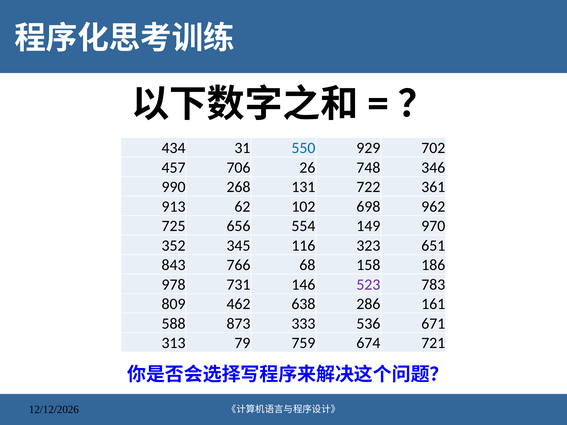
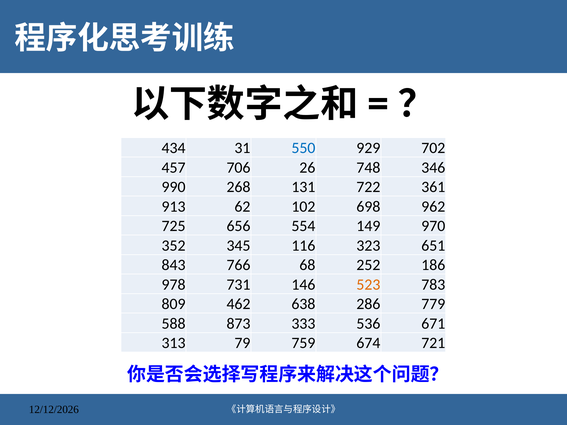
158: 158 -> 252
523 colour: purple -> orange
161: 161 -> 779
